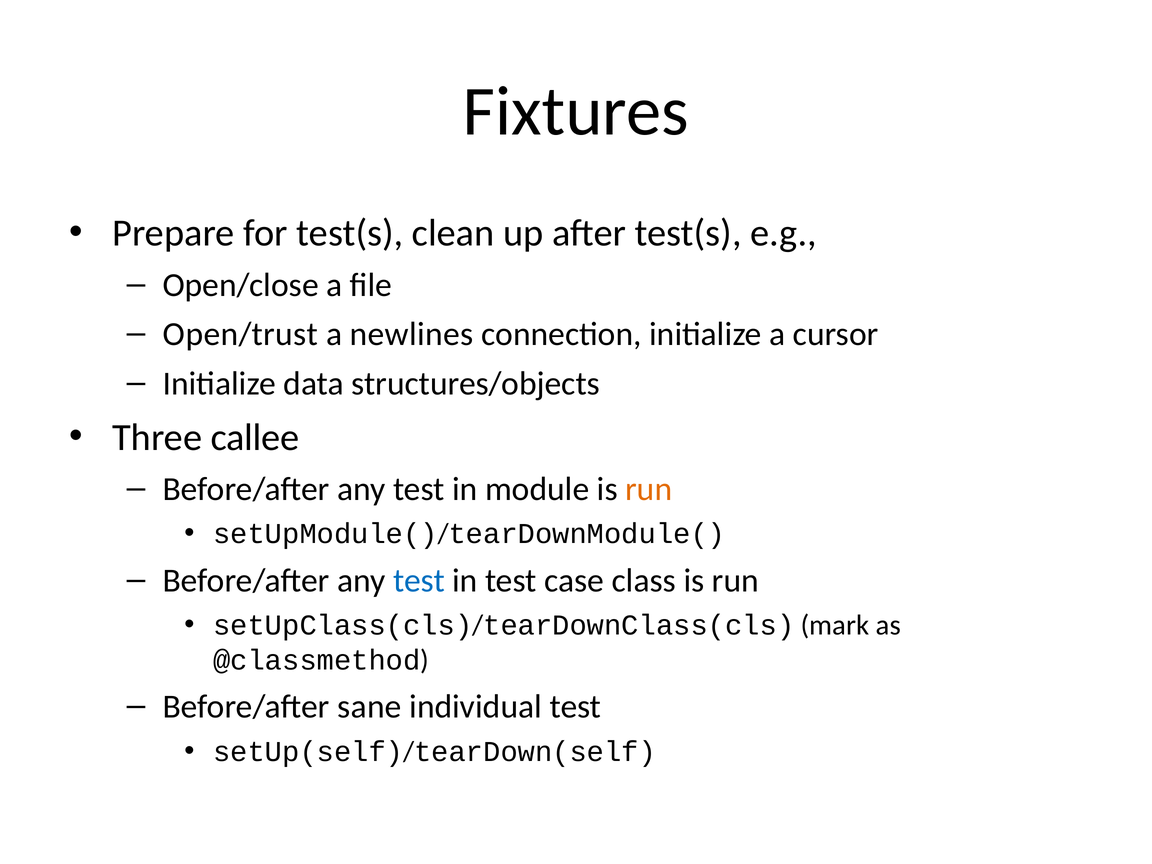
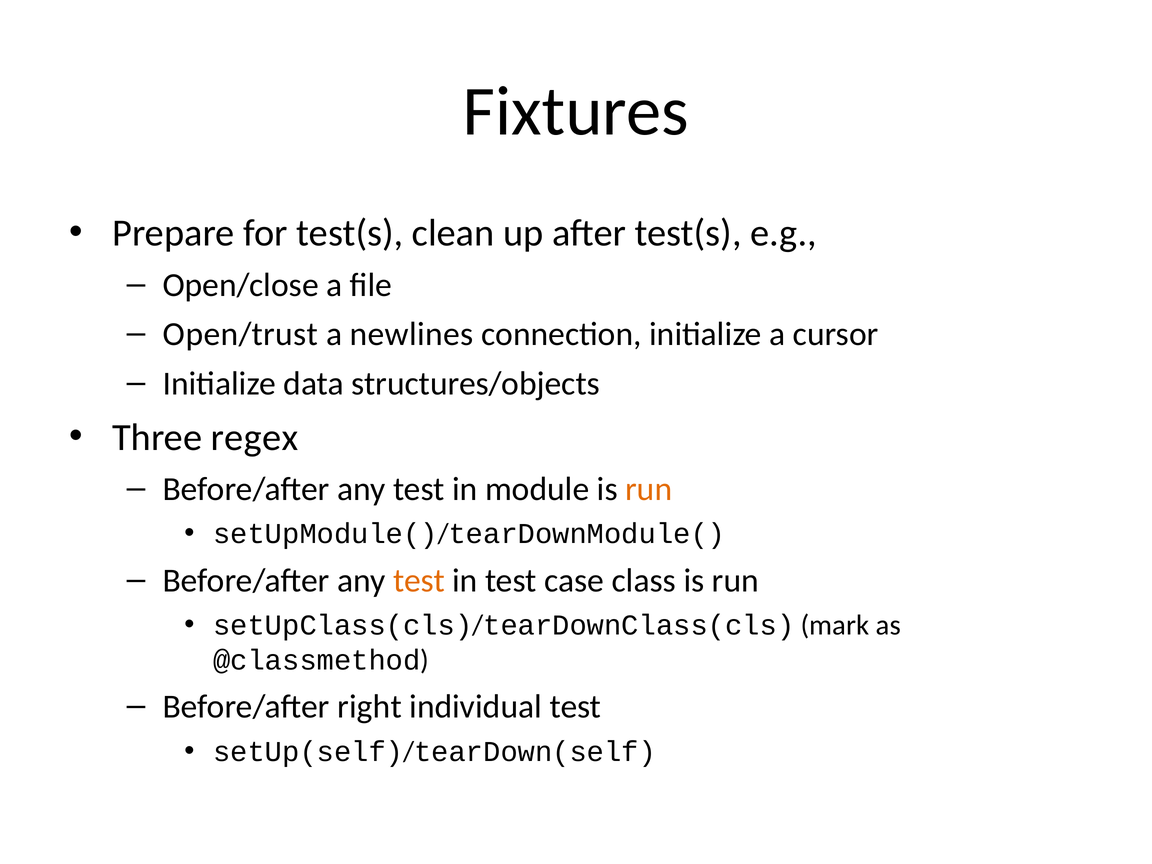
callee: callee -> regex
test at (419, 581) colour: blue -> orange
sane: sane -> right
